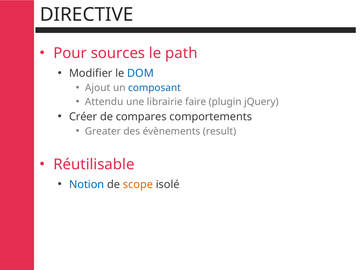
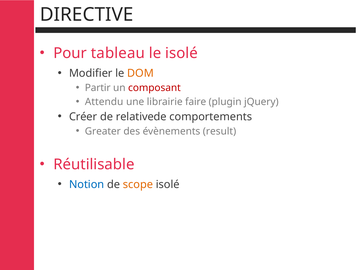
sources: sources -> tableau
le path: path -> isolé
DOM colour: blue -> orange
Ajout: Ajout -> Partir
composant colour: blue -> red
compares: compares -> relativede
